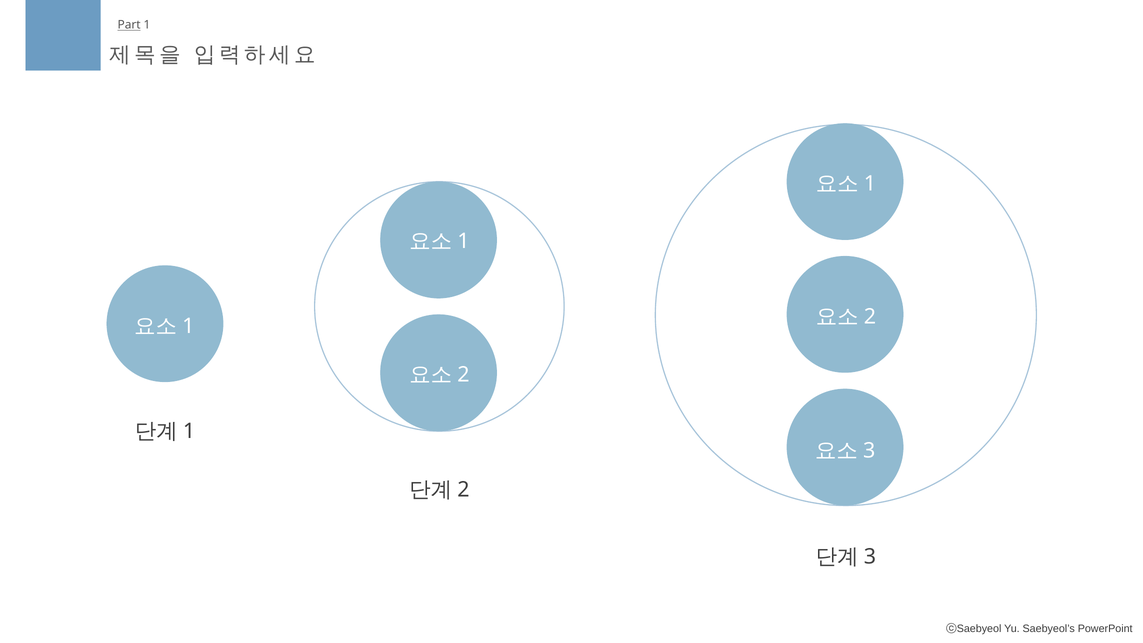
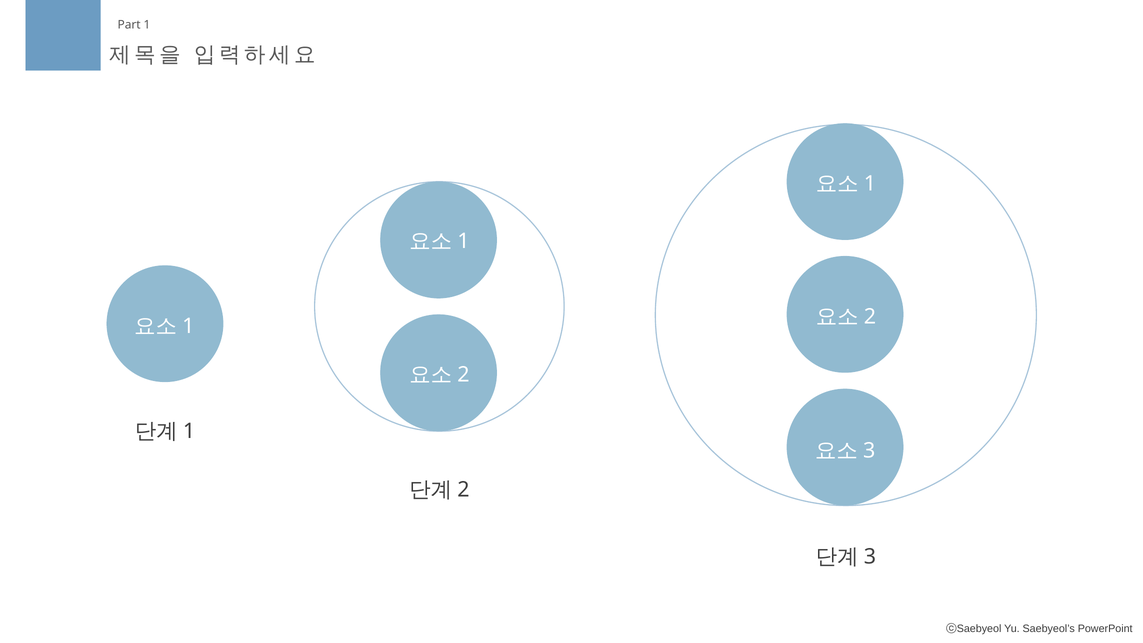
Part underline: present -> none
